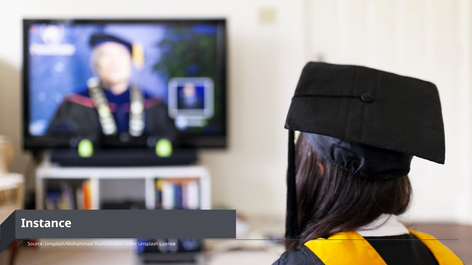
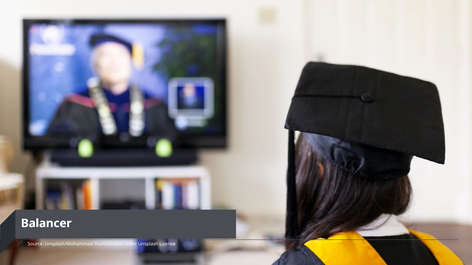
Instance: Instance -> Balancer
